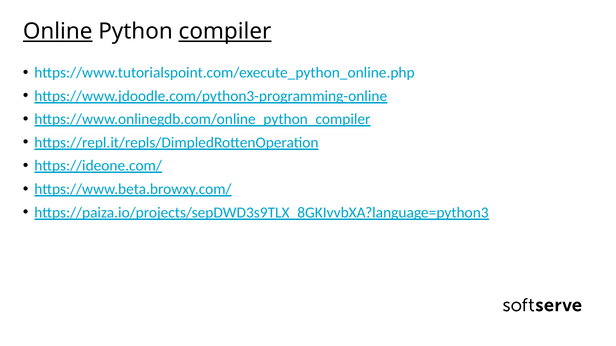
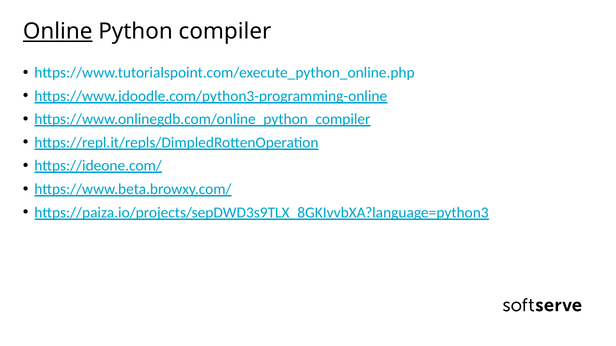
compiler underline: present -> none
